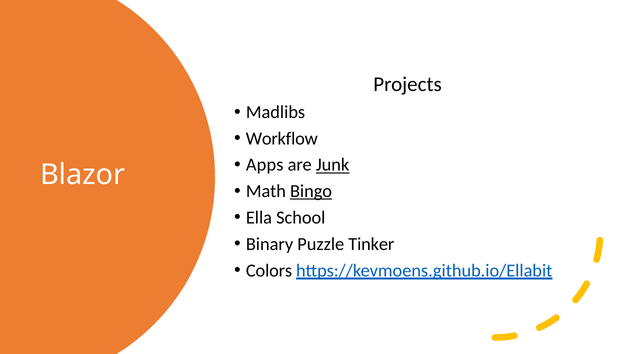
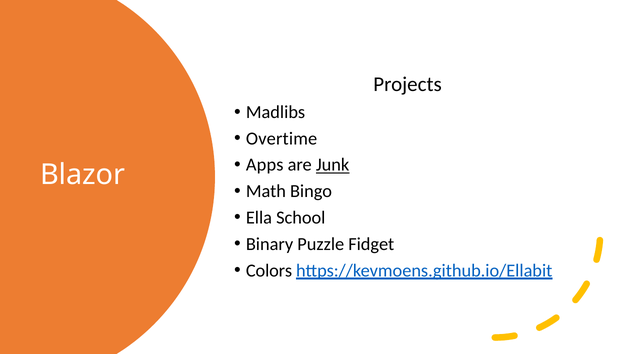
Workflow: Workflow -> Overtime
Bingo underline: present -> none
Tinker: Tinker -> Fidget
